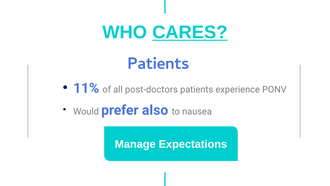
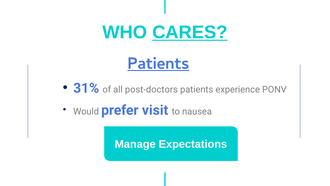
Patients at (158, 63) underline: none -> present
11%: 11% -> 31%
also: also -> visit
